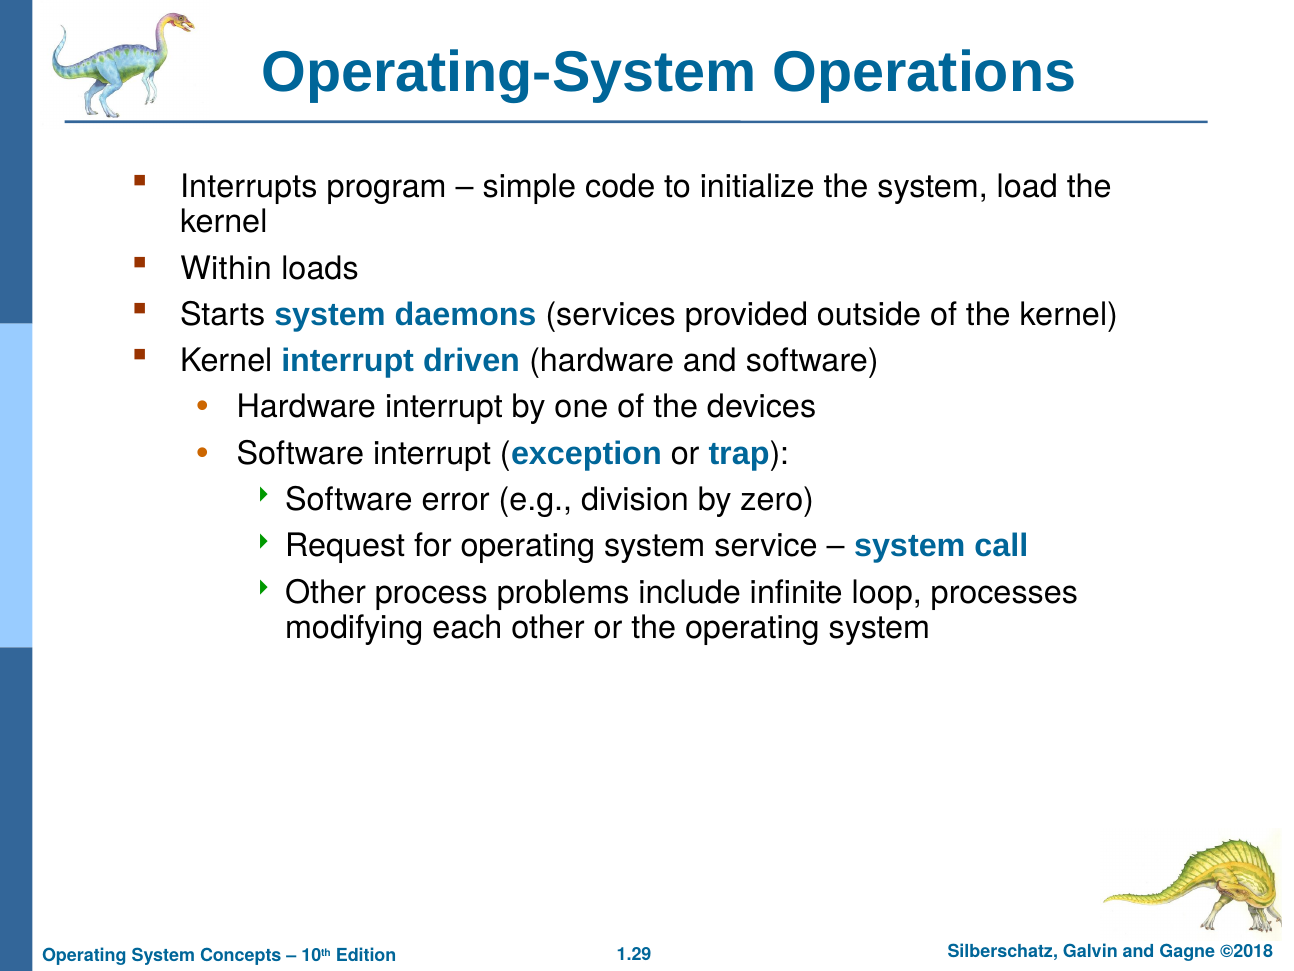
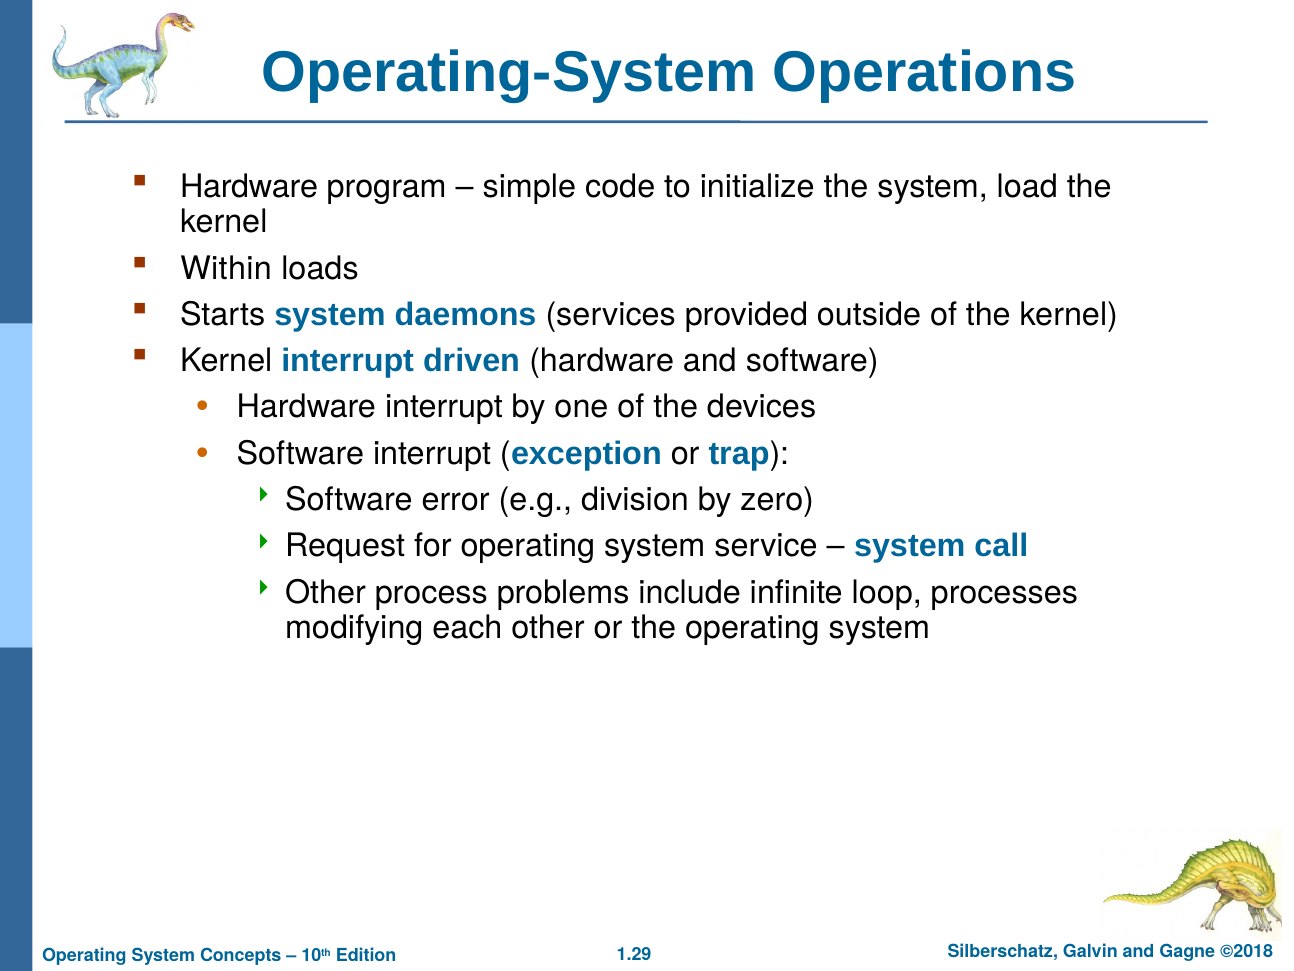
Interrupts at (249, 187): Interrupts -> Hardware
